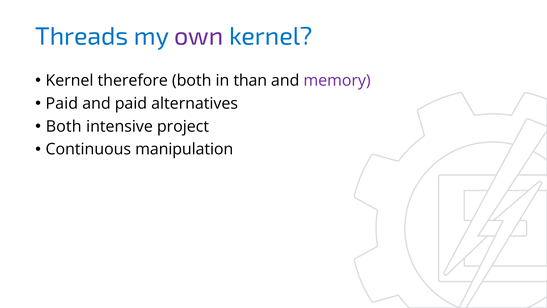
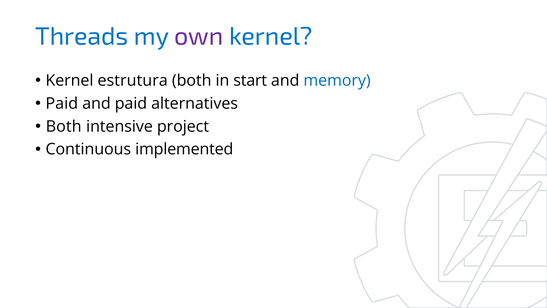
therefore: therefore -> estrutura
than: than -> start
memory colour: purple -> blue
manipulation: manipulation -> implemented
